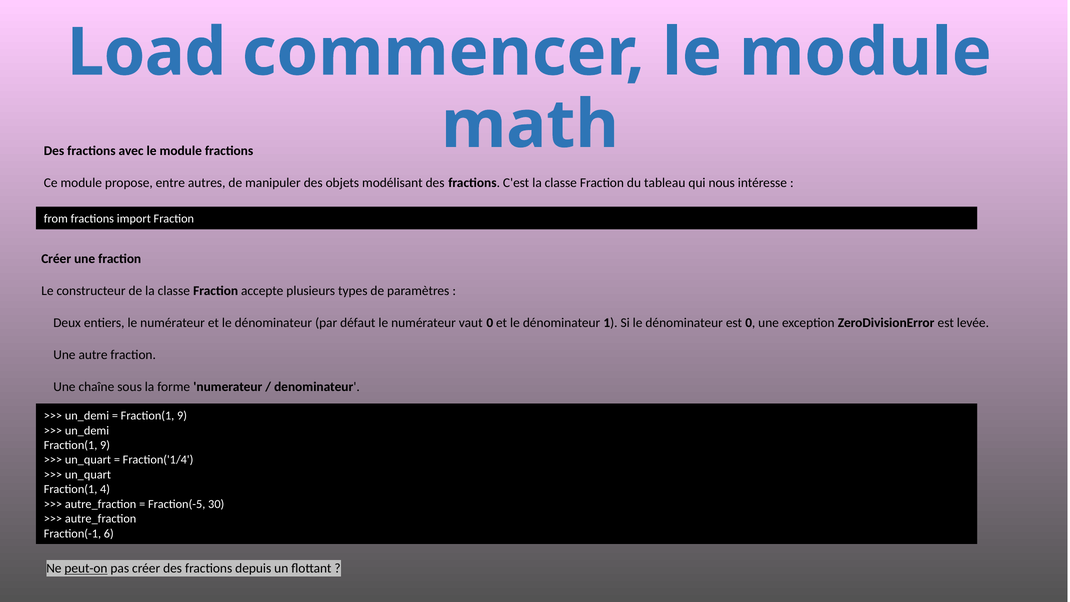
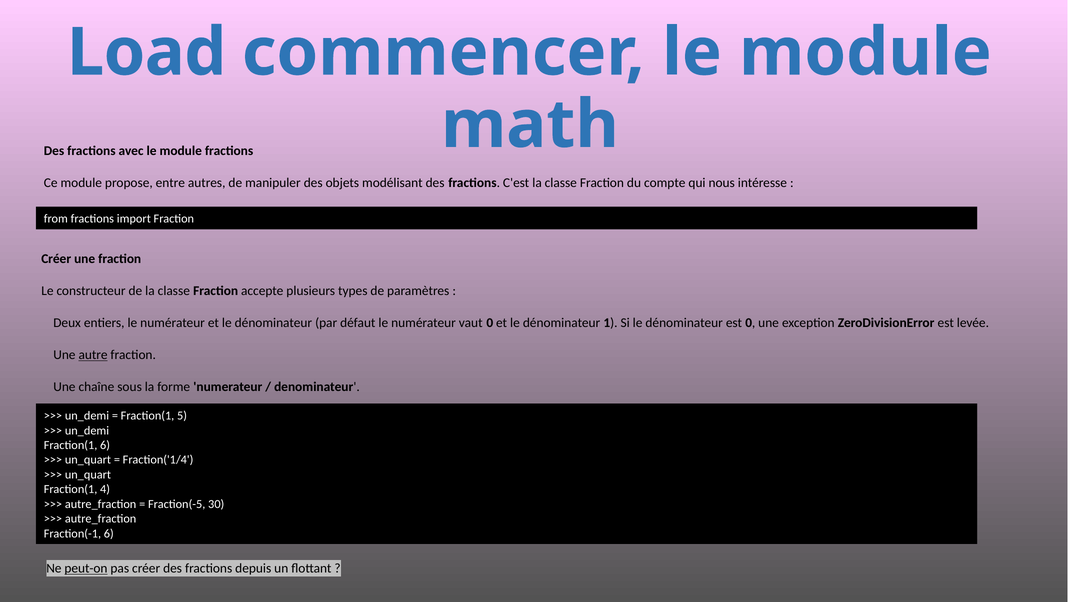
tableau: tableau -> compte
autre underline: none -> present
9 at (182, 416): 9 -> 5
9 at (105, 445): 9 -> 6
